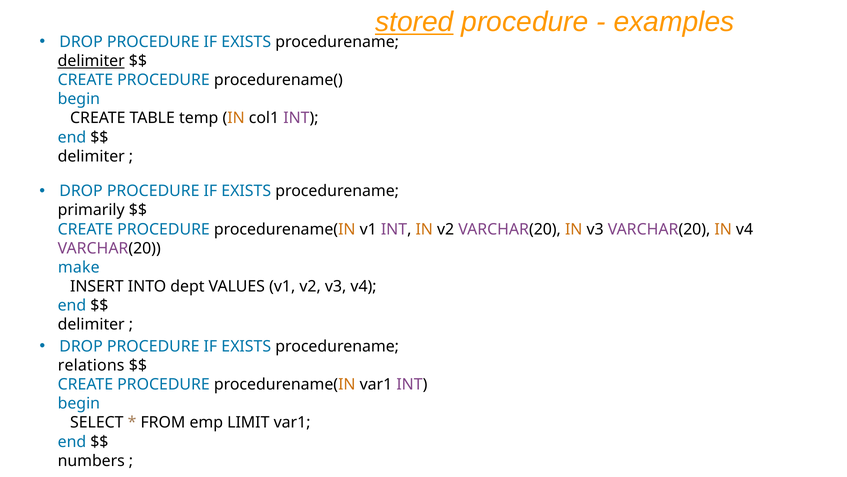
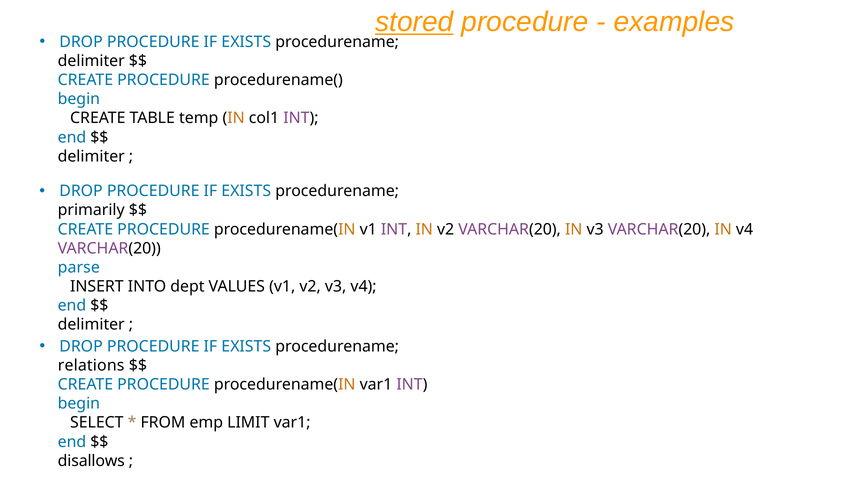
delimiter at (91, 61) underline: present -> none
make: make -> parse
numbers: numbers -> disallows
